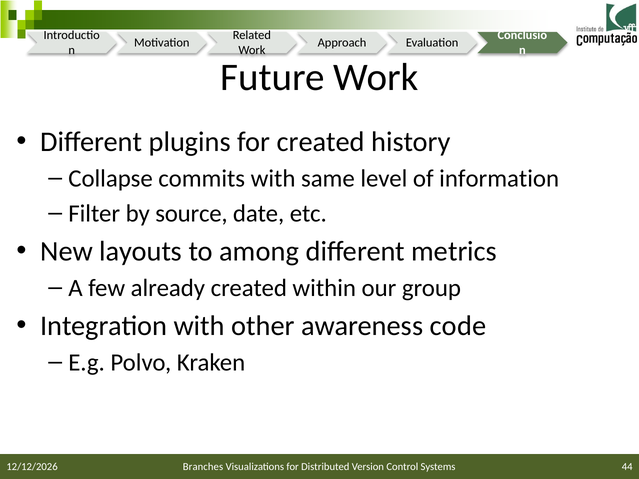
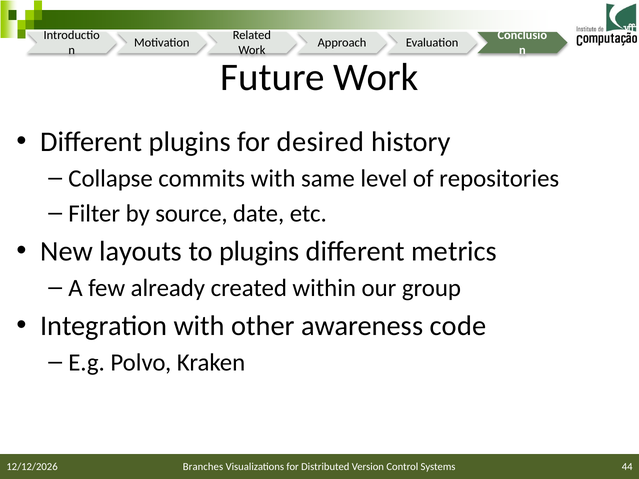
for created: created -> desired
information: information -> repositories
to among: among -> plugins
